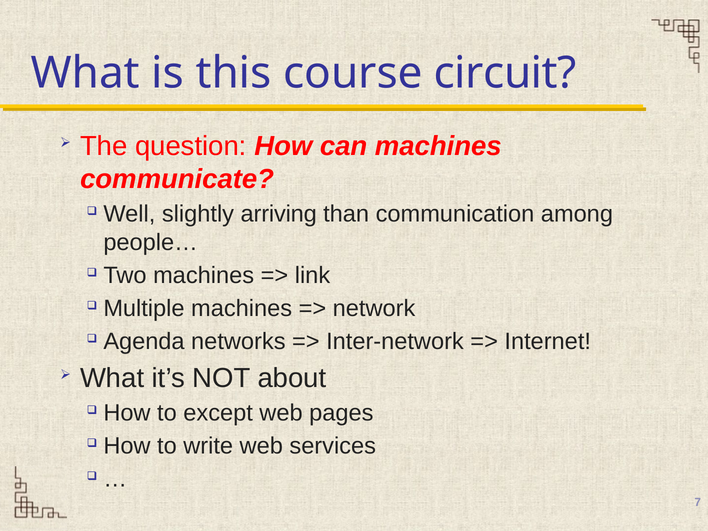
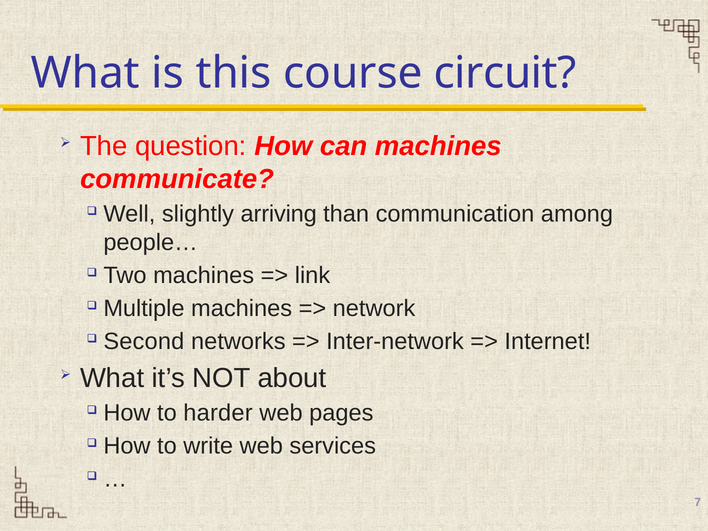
Agenda: Agenda -> Second
except: except -> harder
